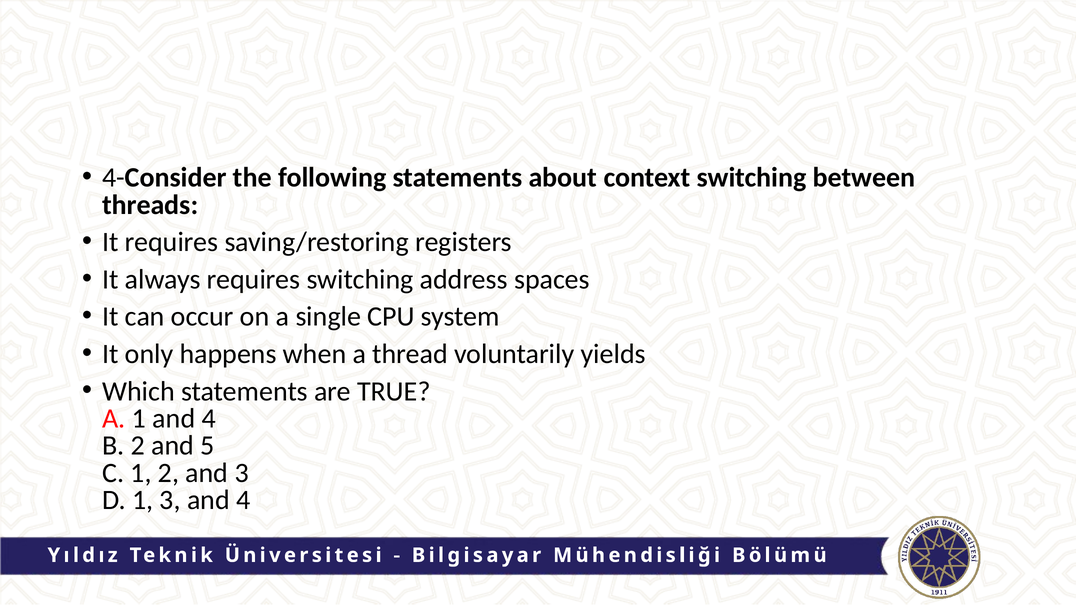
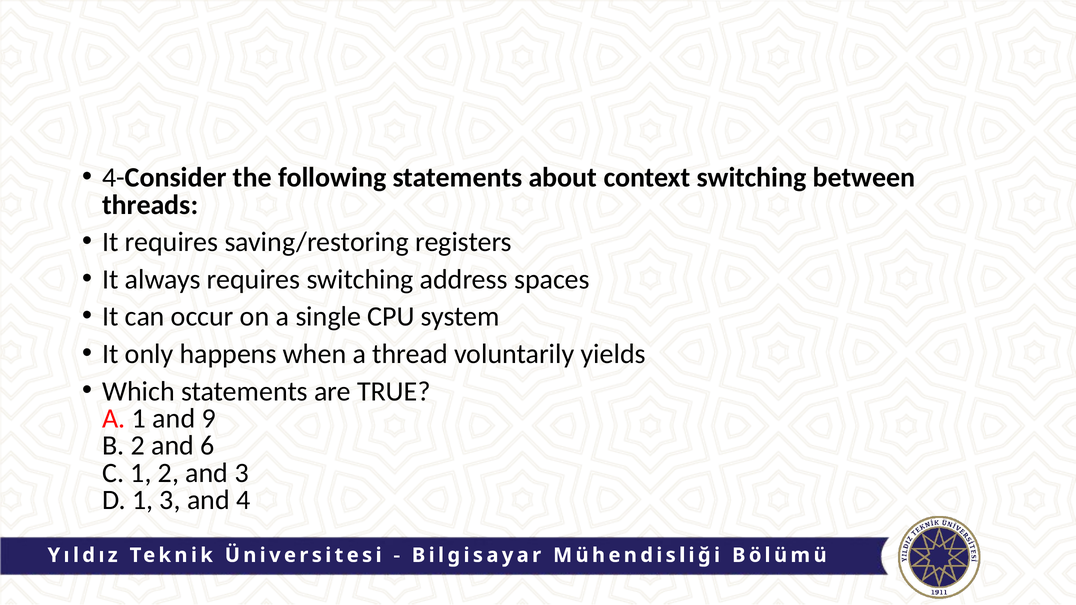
1 and 4: 4 -> 9
5: 5 -> 6
